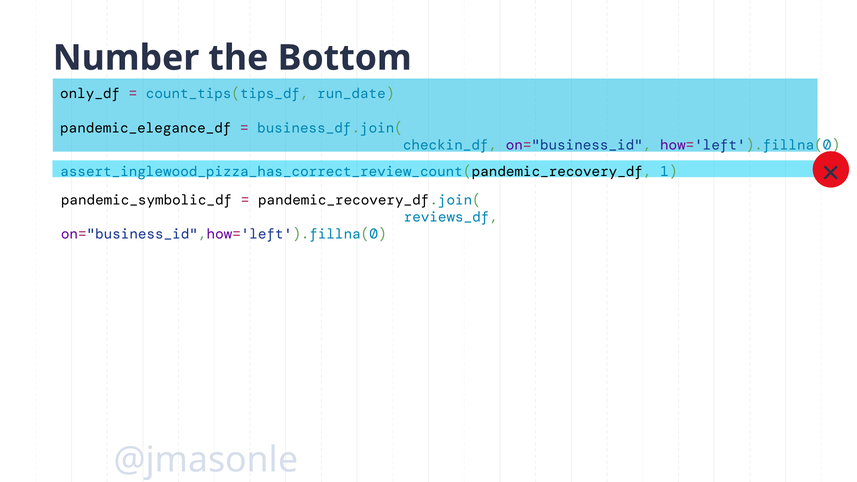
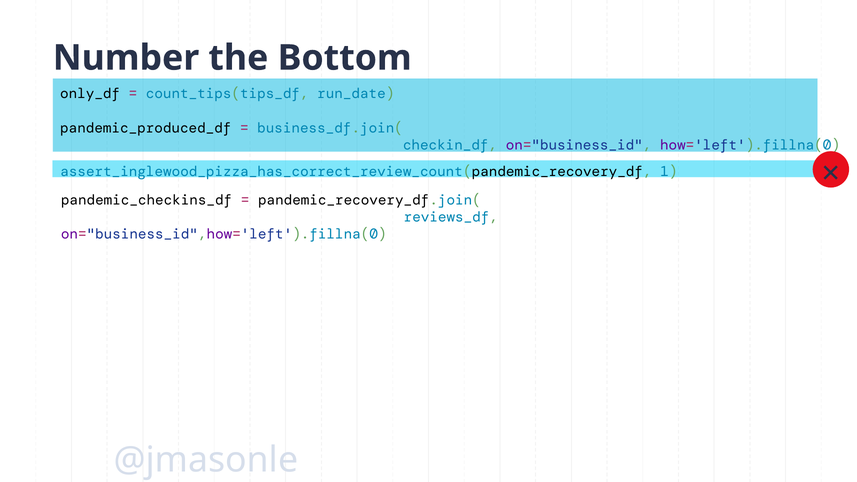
pandemic_elegance_df: pandemic_elegance_df -> pandemic_produced_df
pandemic_symbolic_df: pandemic_symbolic_df -> pandemic_checkins_df
